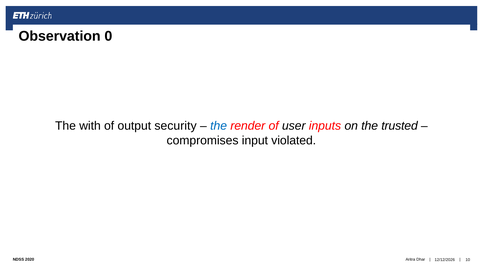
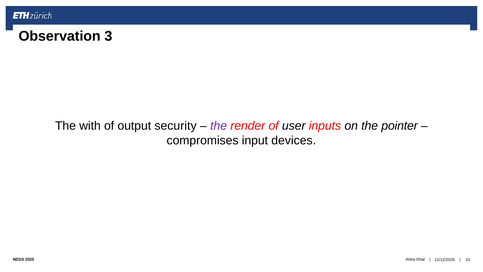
0: 0 -> 3
the at (219, 126) colour: blue -> purple
trusted: trusted -> pointer
violated: violated -> devices
